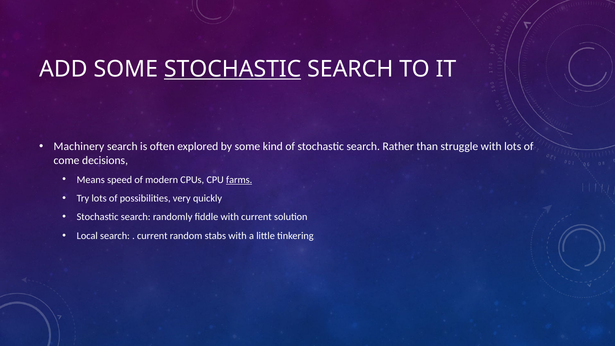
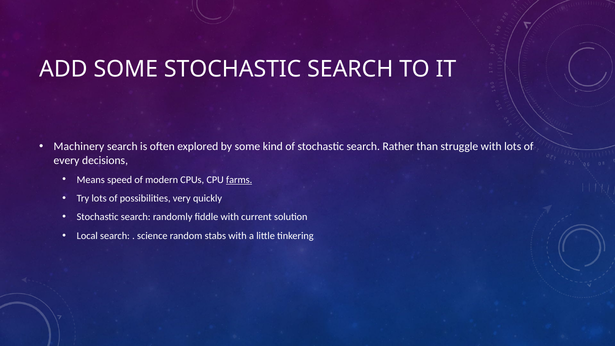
STOCHASTIC at (233, 69) underline: present -> none
come: come -> every
current at (152, 236): current -> science
